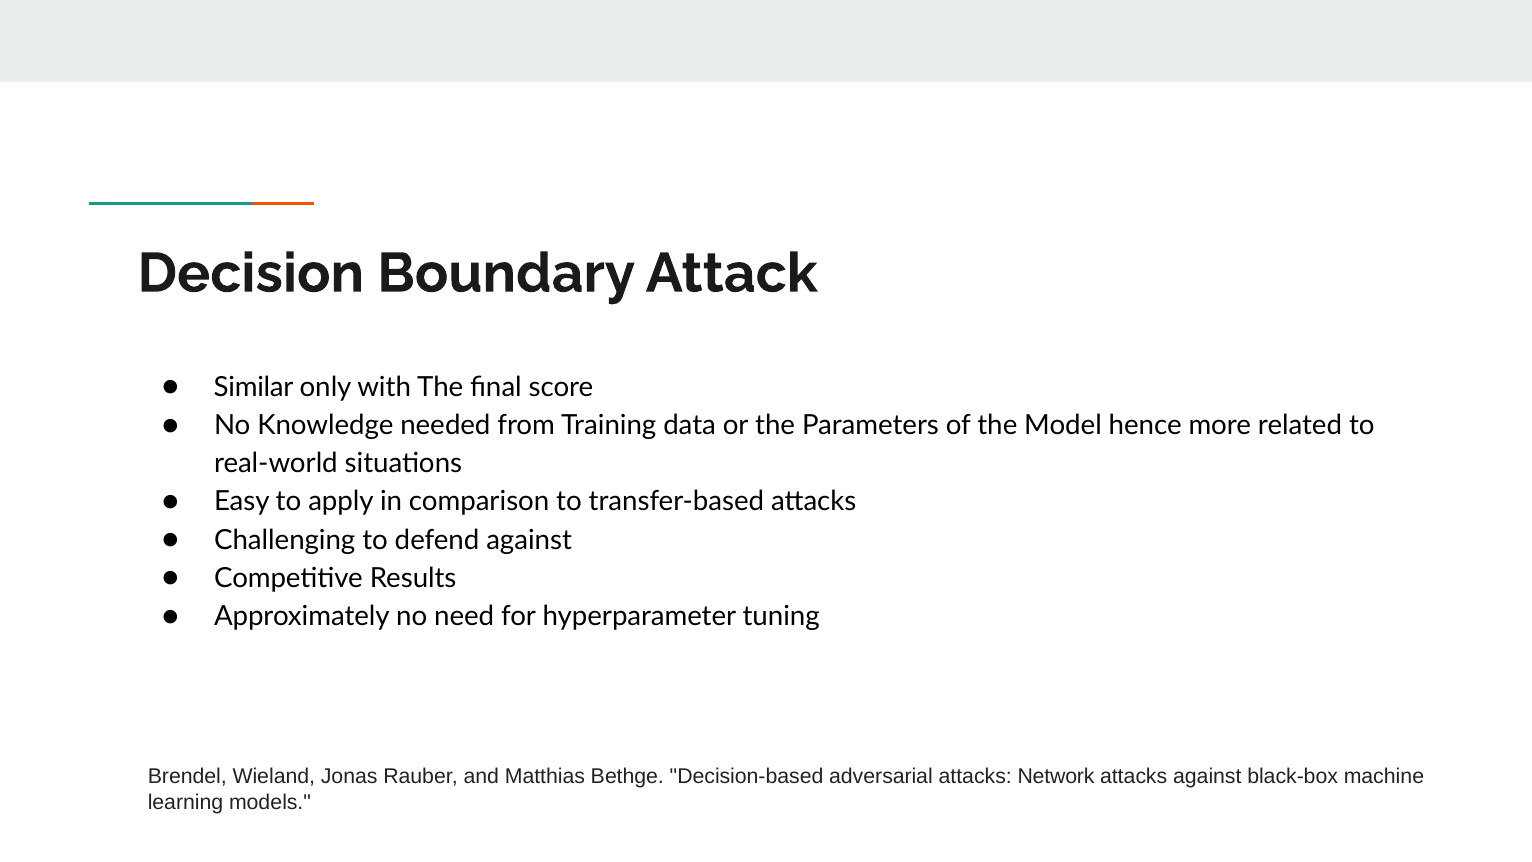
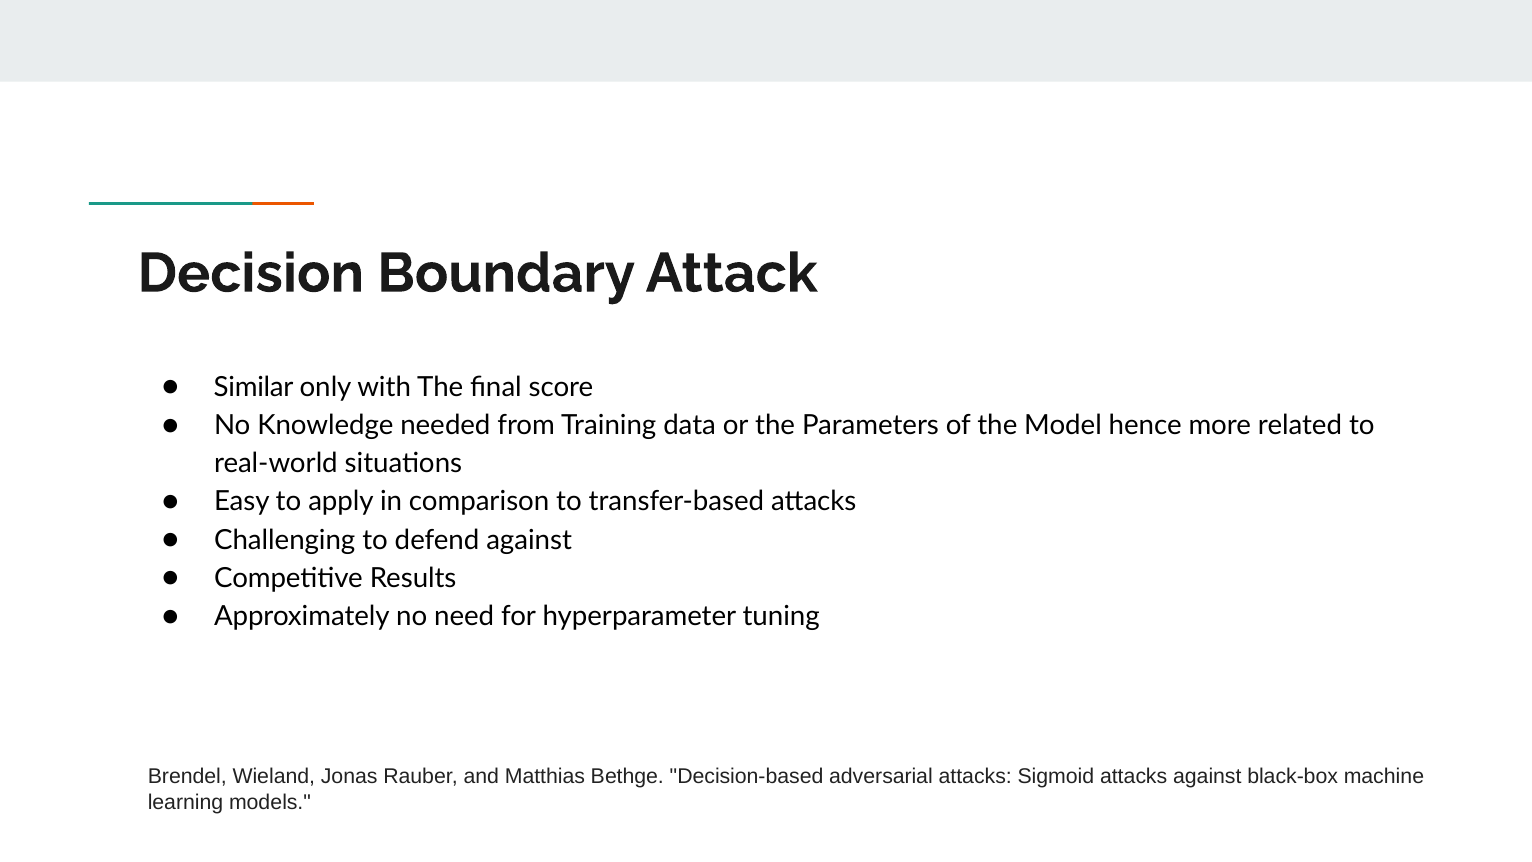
Network: Network -> Sigmoid
